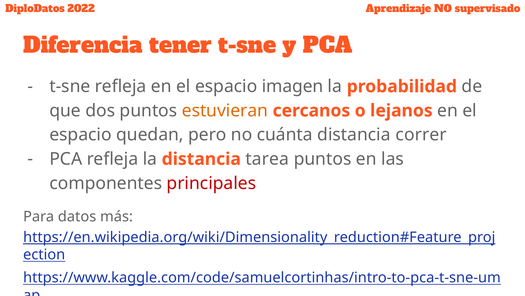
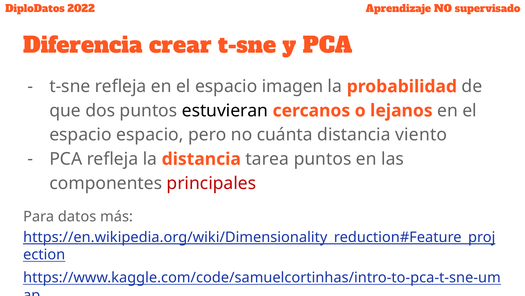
tener: tener -> crear
estuvieran colour: orange -> black
espacio quedan: quedan -> espacio
correr: correr -> viento
